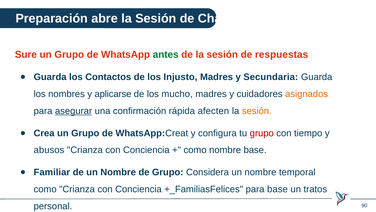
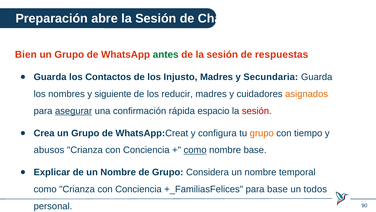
Sure: Sure -> Bien
aplicarse: aplicarse -> siguiente
mucho: mucho -> reducir
afecten: afecten -> espacio
sesión at (257, 111) colour: orange -> red
grupo at (262, 133) colour: red -> orange
como at (195, 150) underline: none -> present
Familiar: Familiar -> Explicar
tratos: tratos -> todos
